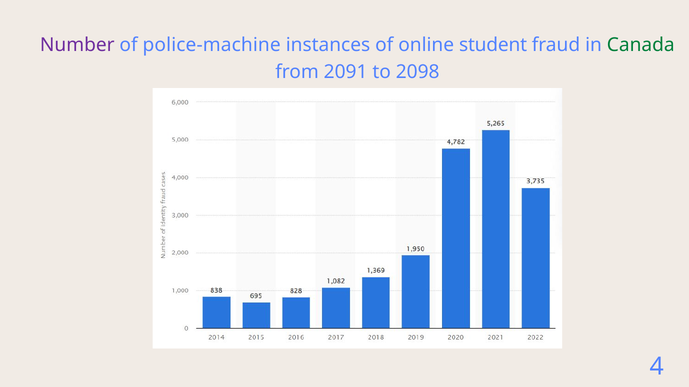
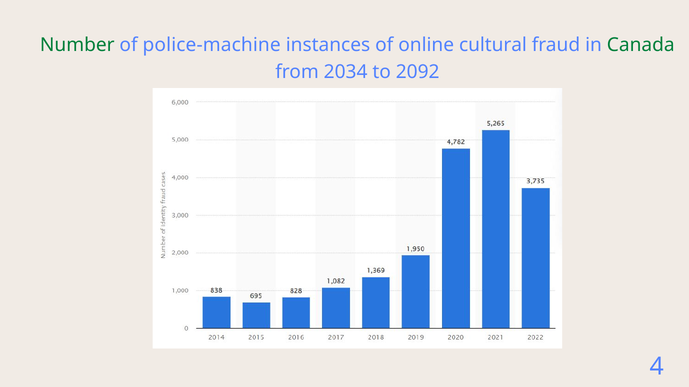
Number colour: purple -> green
student: student -> cultural
2091: 2091 -> 2034
2098: 2098 -> 2092
